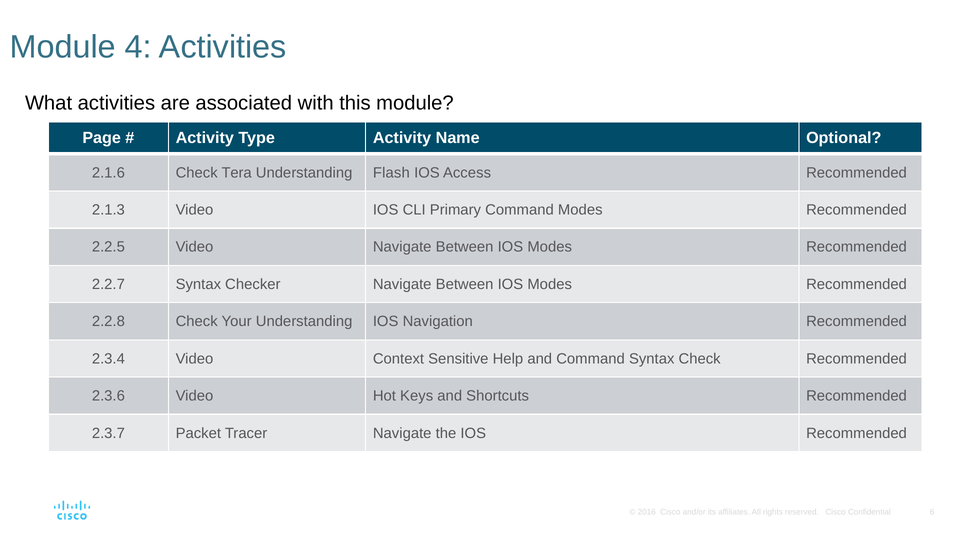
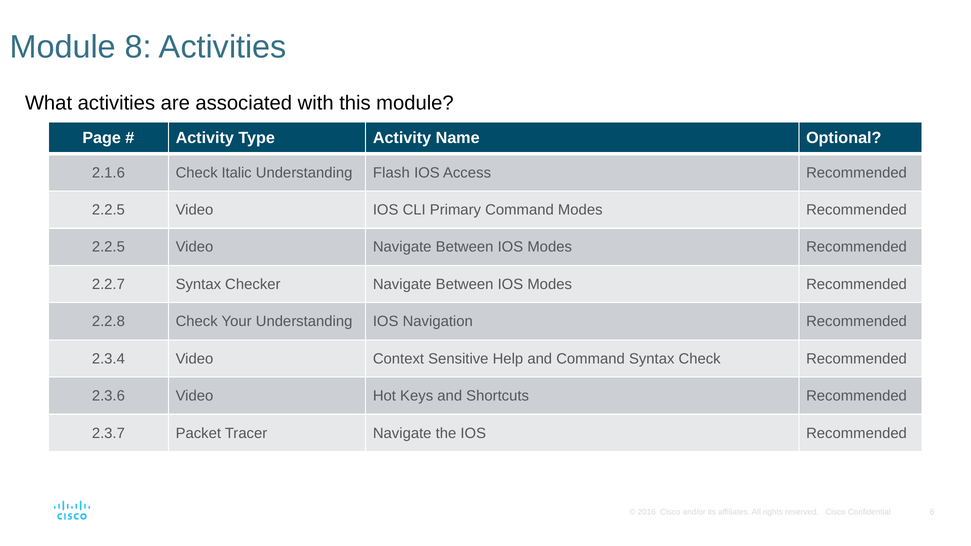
4: 4 -> 8
Tera: Tera -> Italic
2.1.3 at (108, 210): 2.1.3 -> 2.2.5
